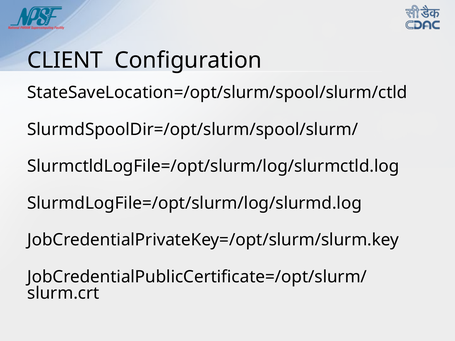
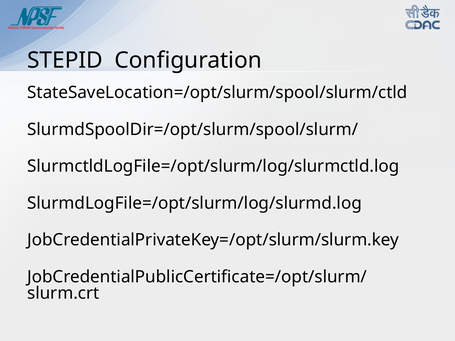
CLIENT: CLIENT -> STEPID
